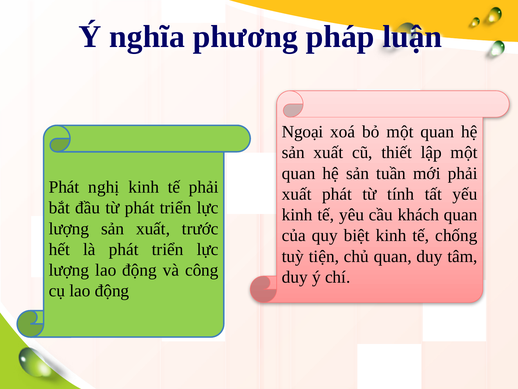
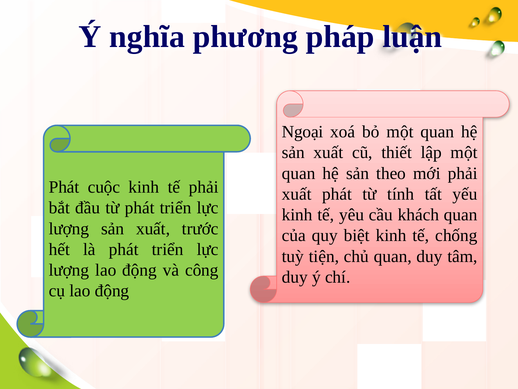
tuần: tuần -> theo
nghị: nghị -> cuộc
